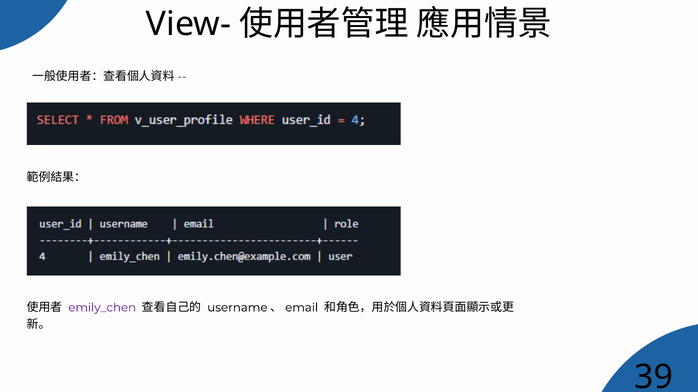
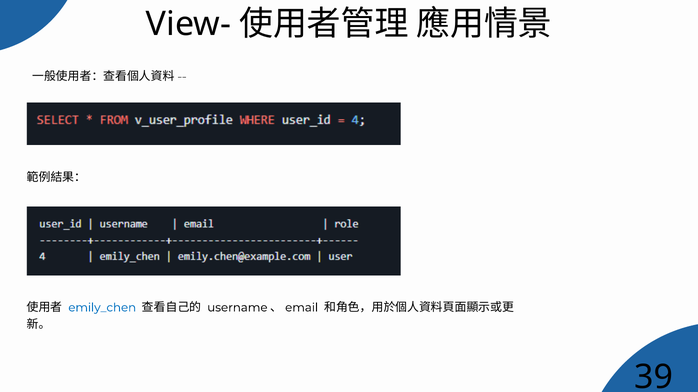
emily_chen colour: purple -> blue
